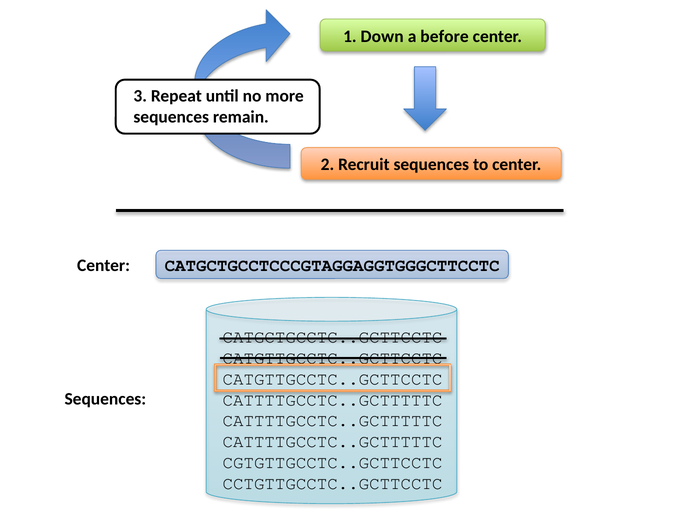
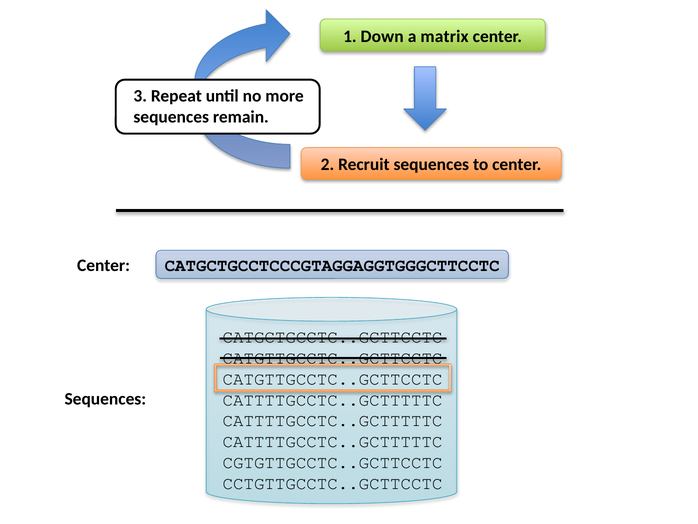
before: before -> matrix
